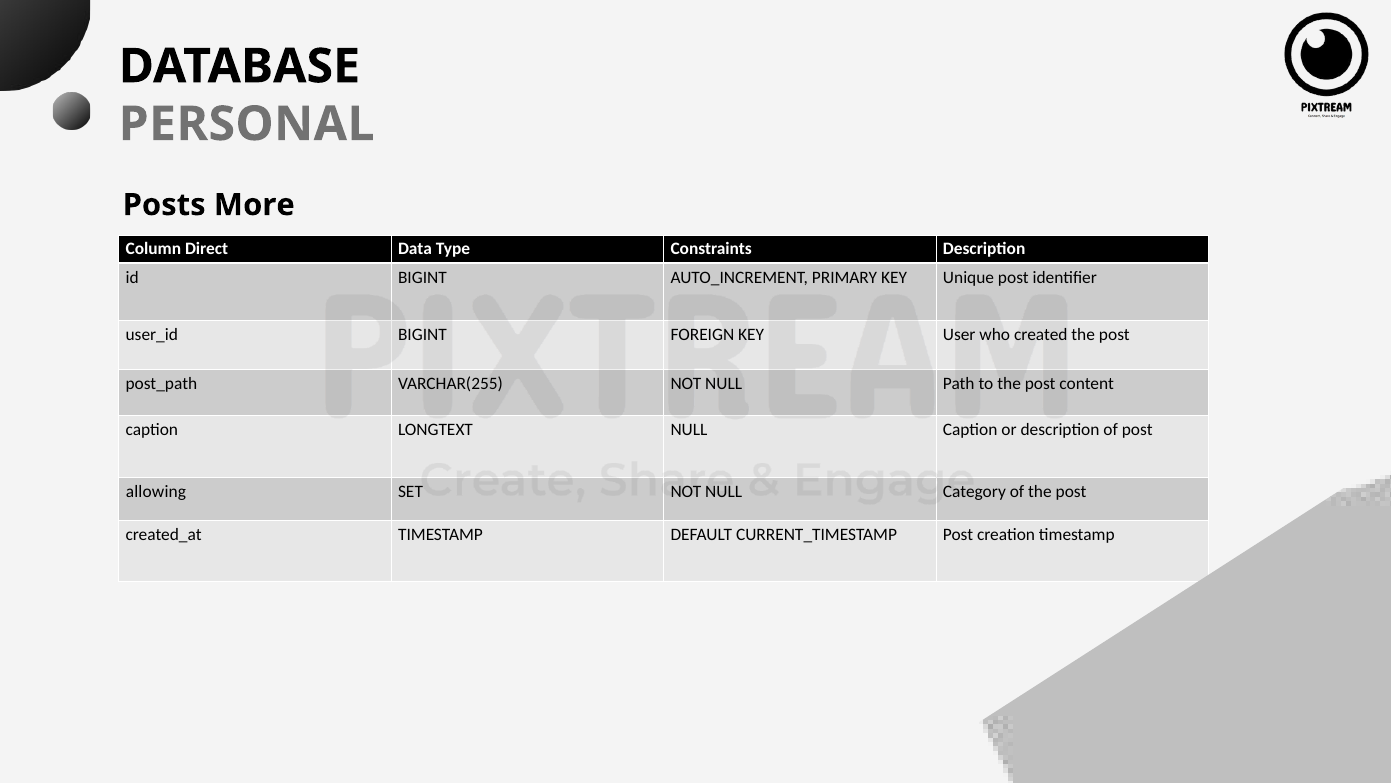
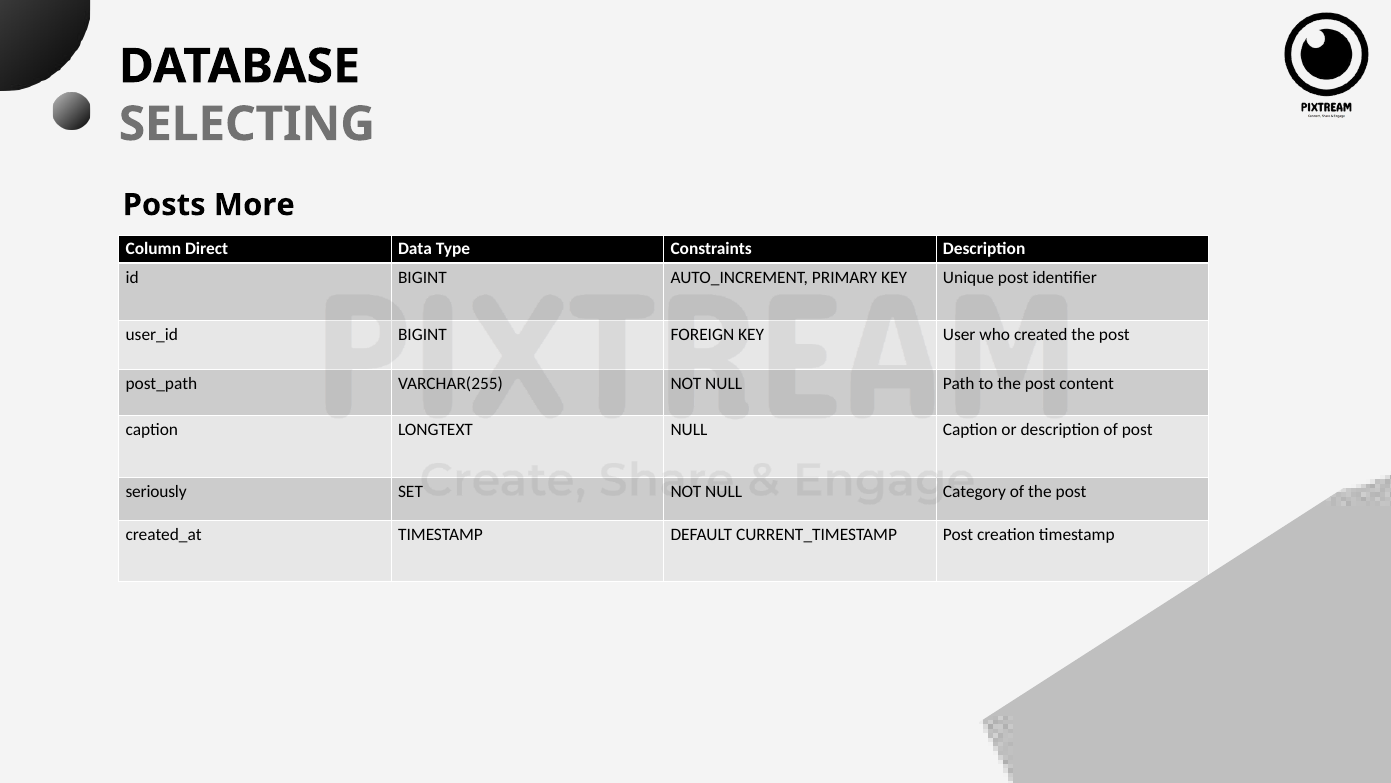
PERSONAL: PERSONAL -> SELECTING
allowing: allowing -> seriously
